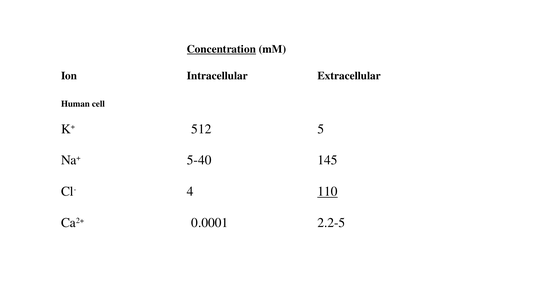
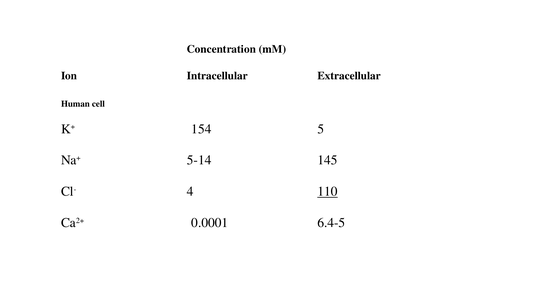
Concentration underline: present -> none
512: 512 -> 154
5-40: 5-40 -> 5-14
2.2-5: 2.2-5 -> 6.4-5
